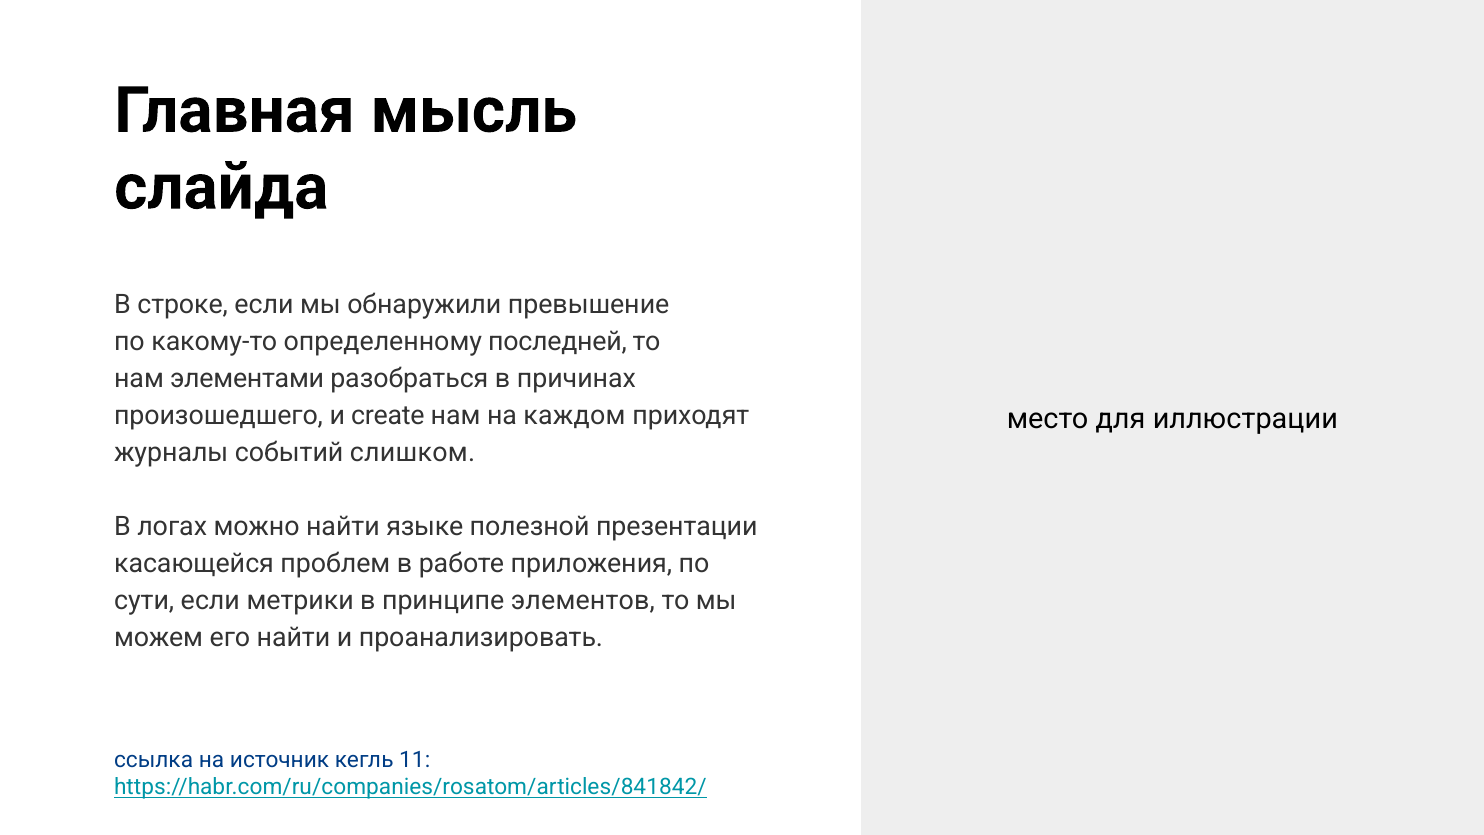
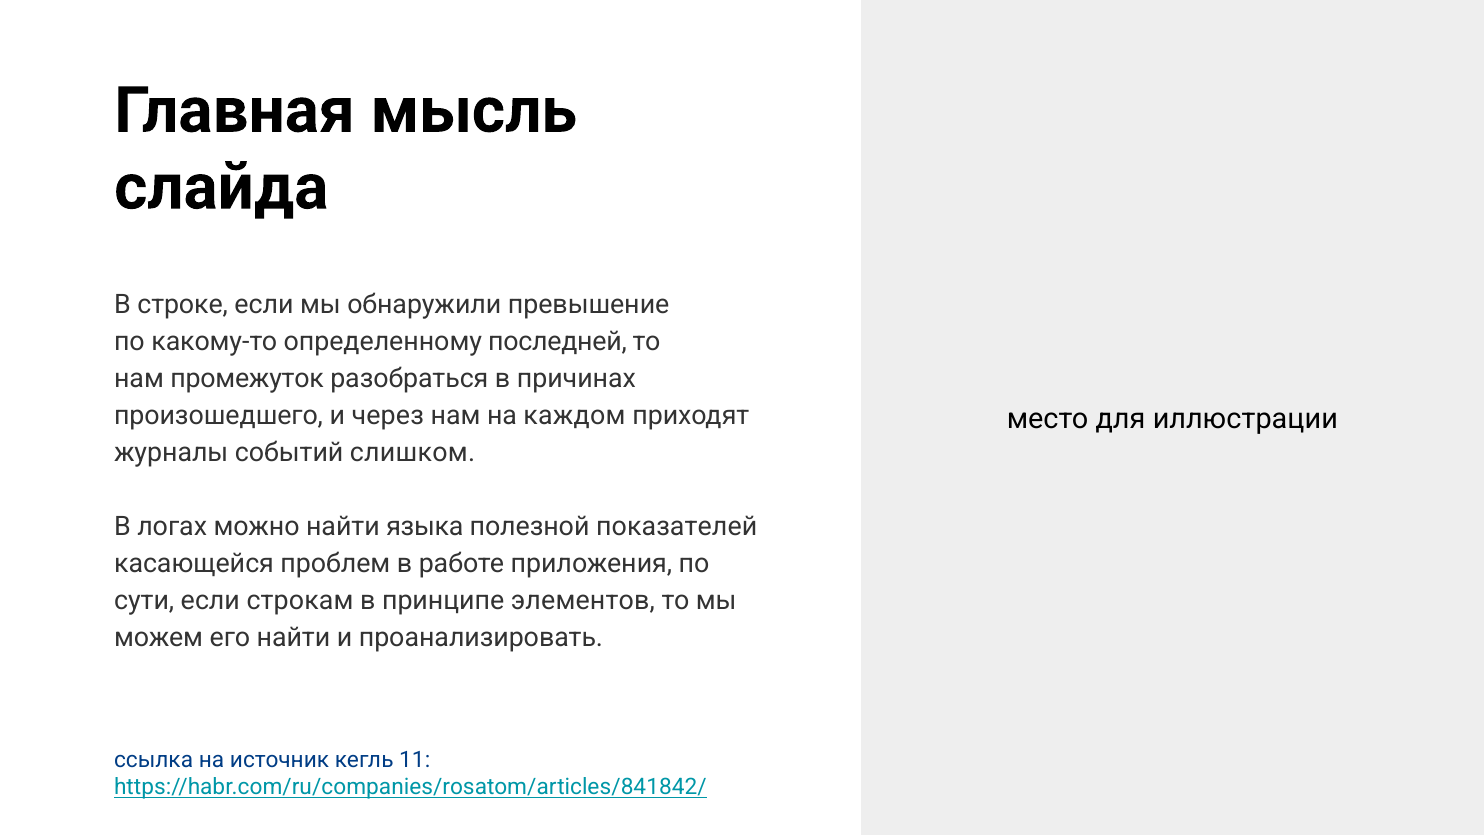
элементами: элементами -> промежуток
create: create -> через
языке: языке -> языка
презентации: презентации -> показателей
метрики: метрики -> строкам
